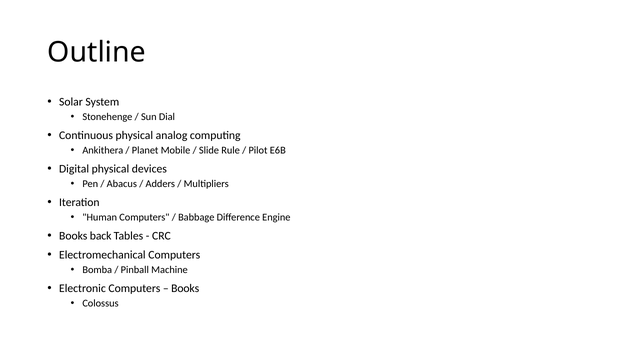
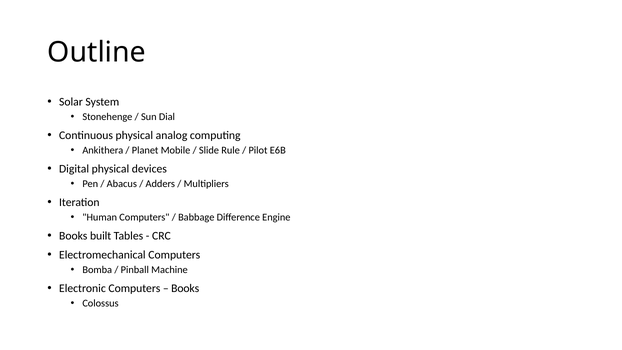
back: back -> built
